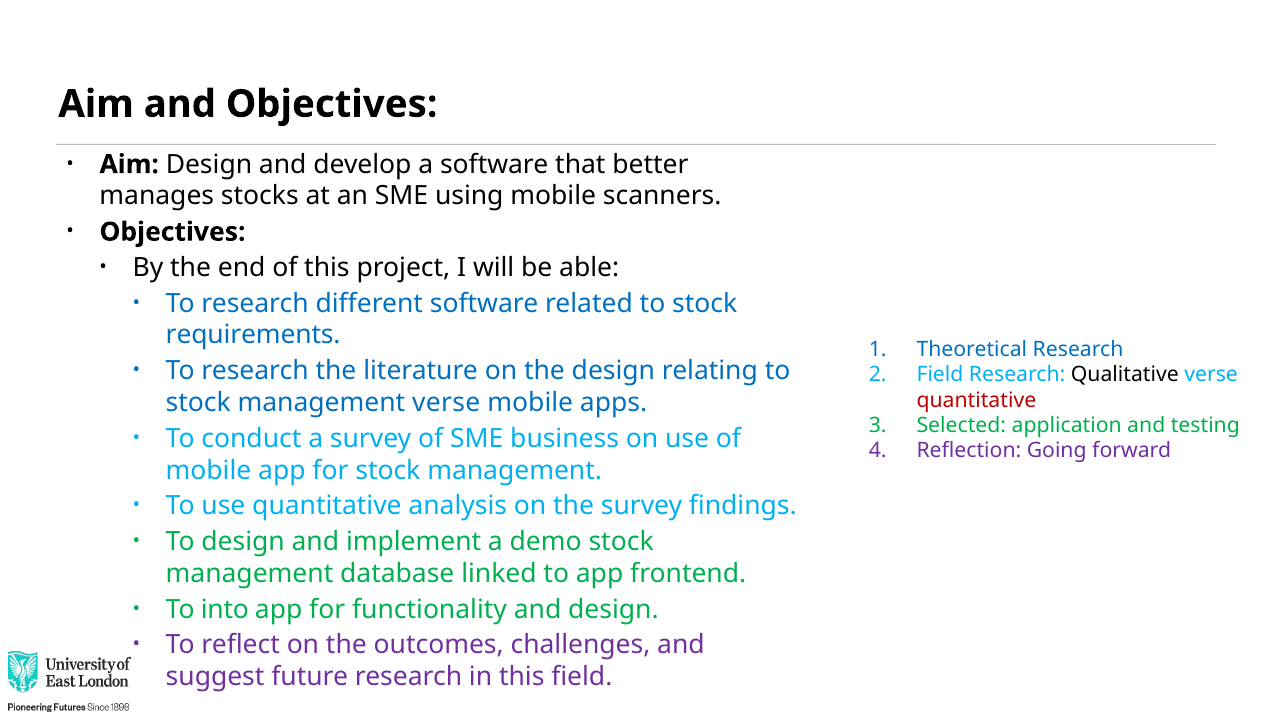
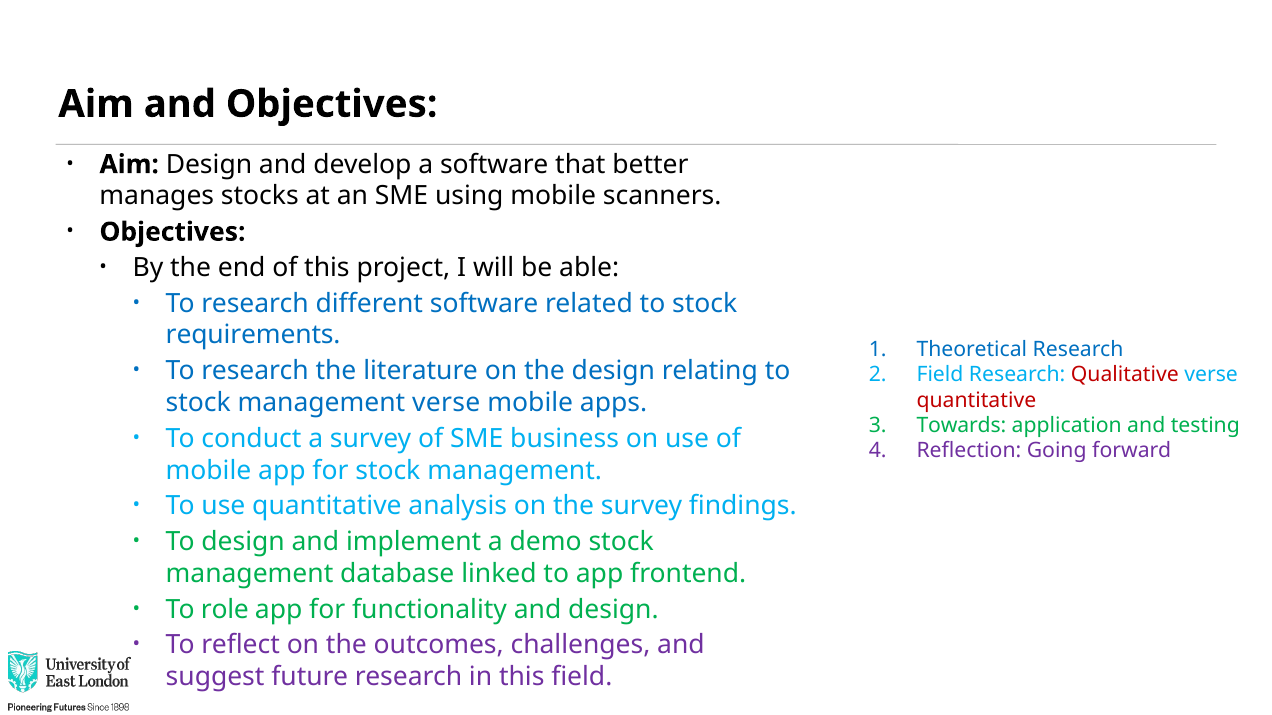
Qualitative colour: black -> red
Selected: Selected -> Towards
into: into -> role
